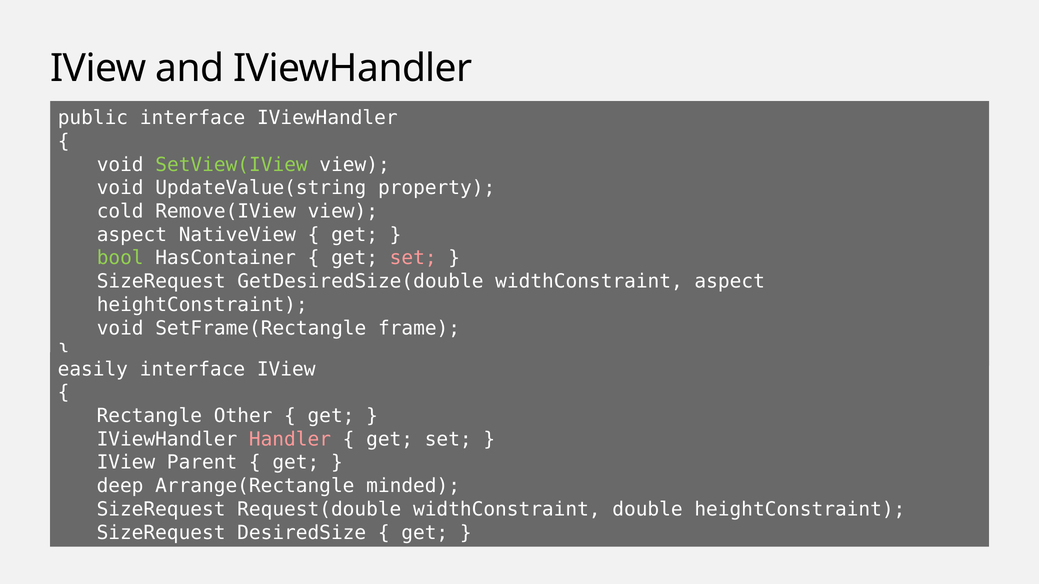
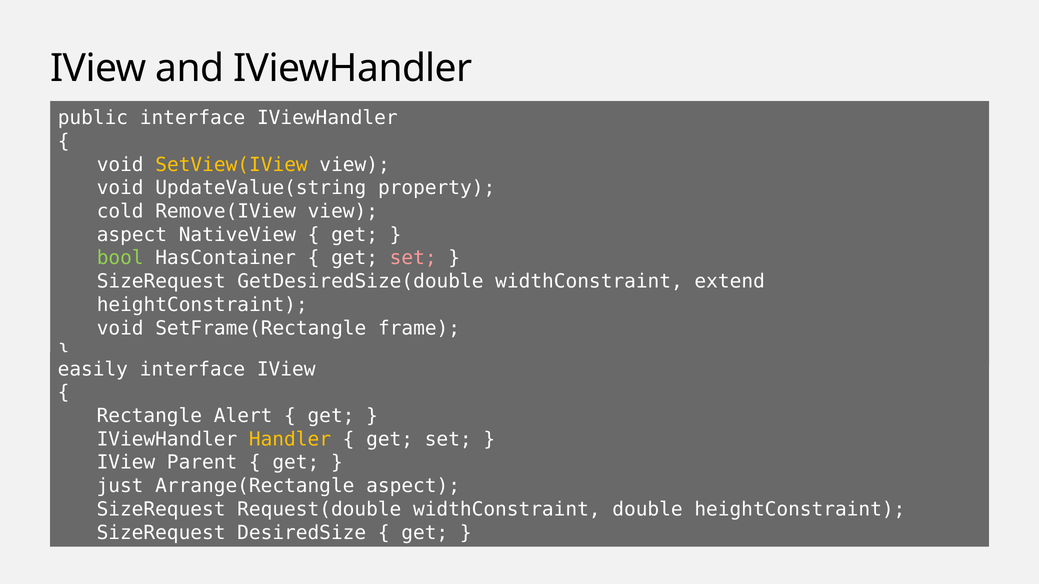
SetView(IView colour: light green -> yellow
widthConstraint aspect: aspect -> extend
Other: Other -> Alert
Handler colour: pink -> yellow
deep: deep -> just
Arrange(Rectangle minded: minded -> aspect
